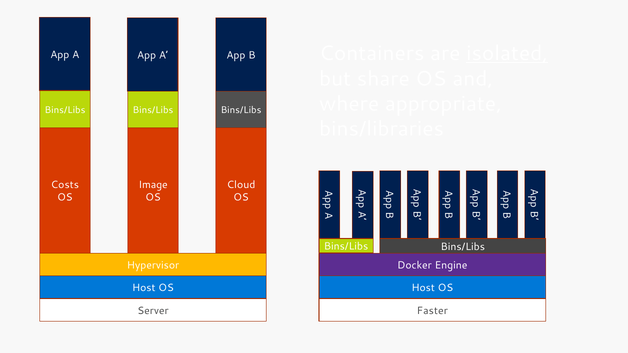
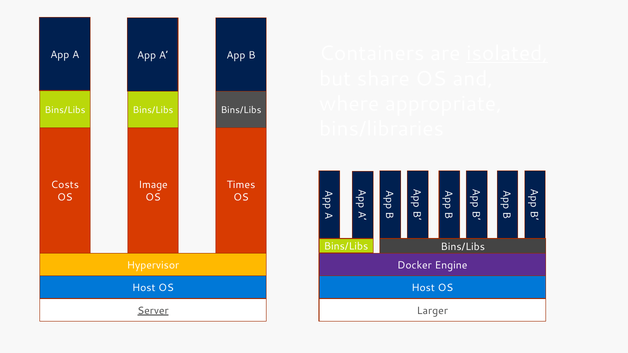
Cloud: Cloud -> Times
Server underline: none -> present
Faster: Faster -> Larger
